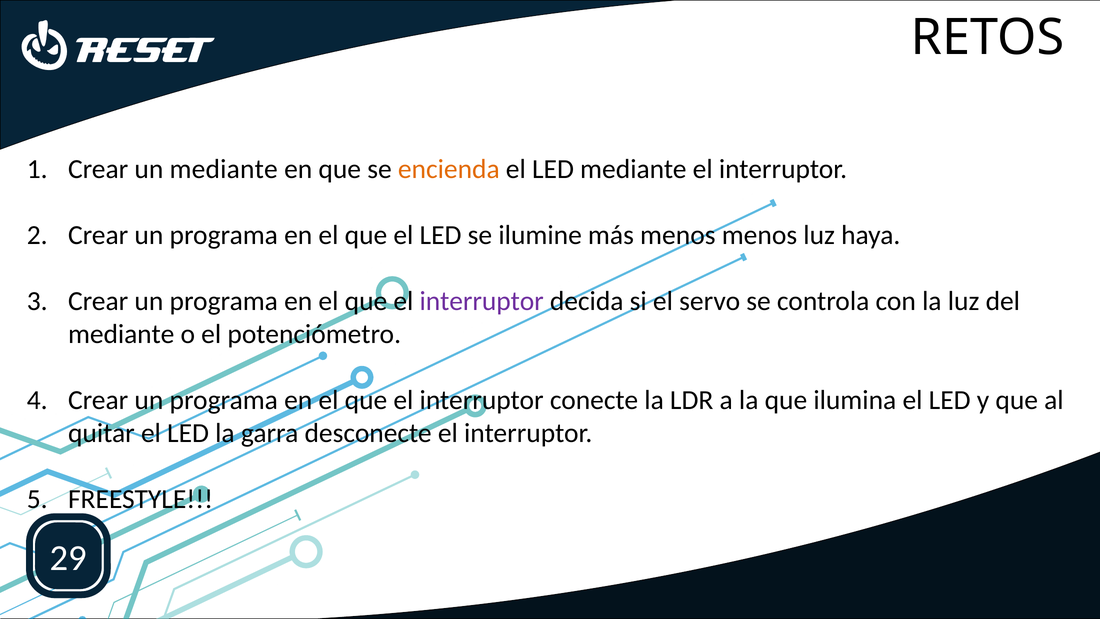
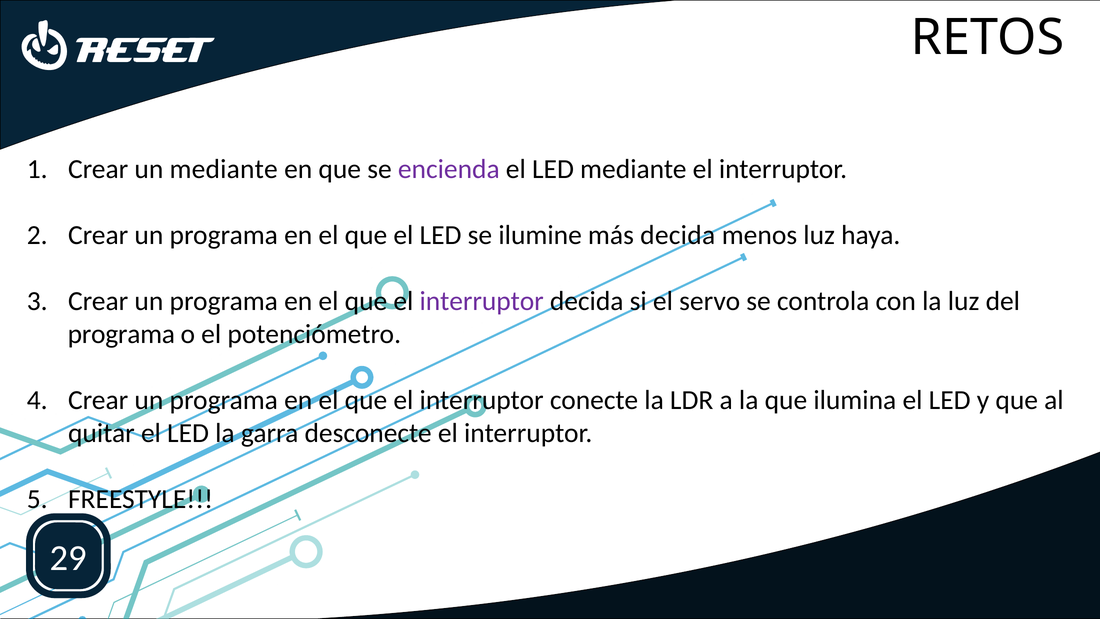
encienda colour: orange -> purple
más menos: menos -> decida
mediante at (121, 334): mediante -> programa
